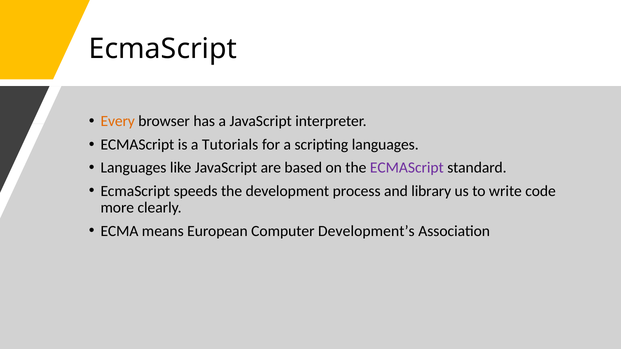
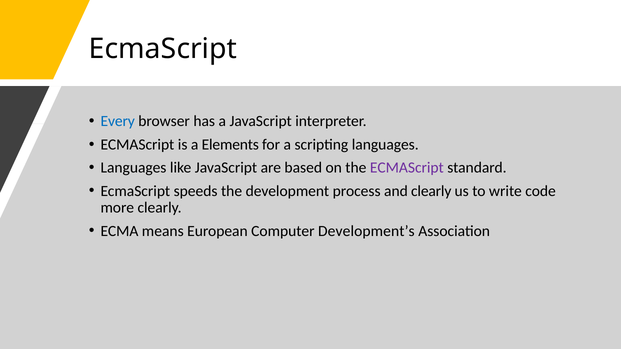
Every colour: orange -> blue
Tutorials: Tutorials -> Elements
and library: library -> clearly
